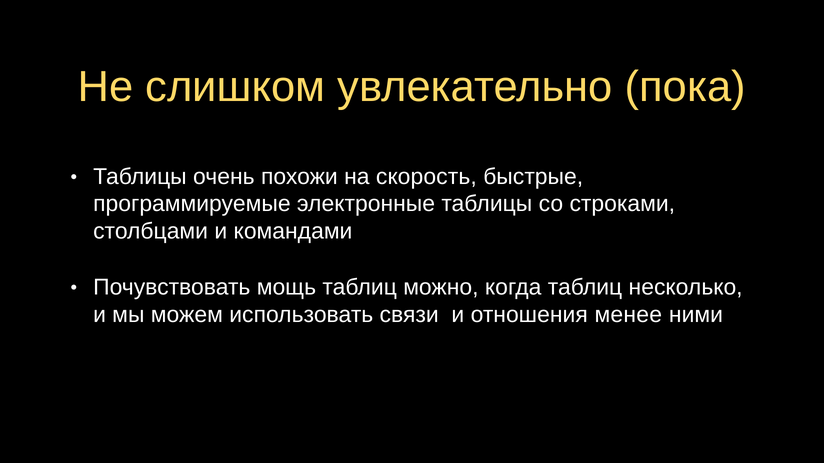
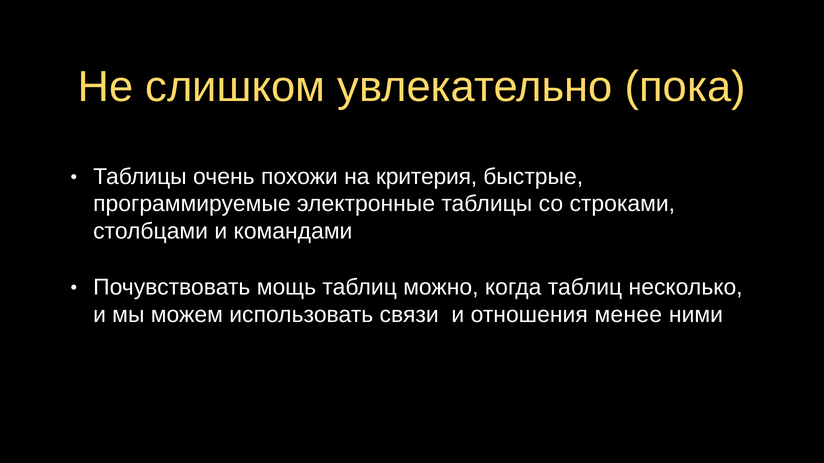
скорость: скорость -> критерия
